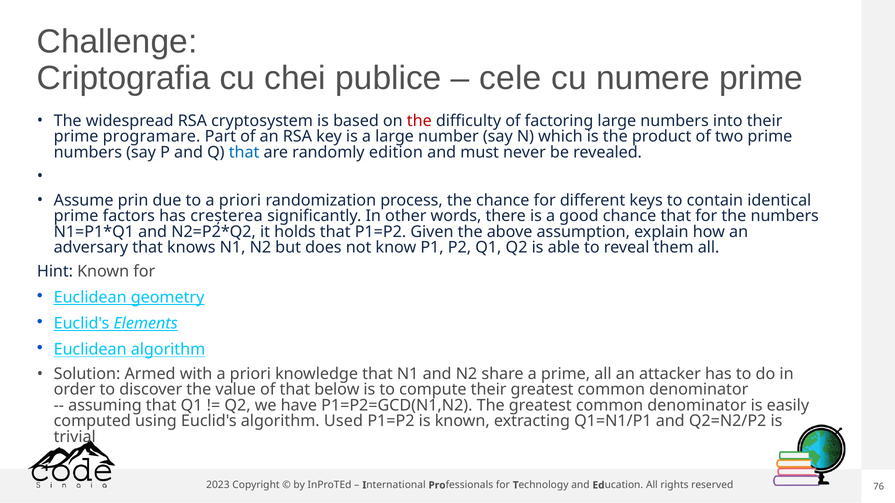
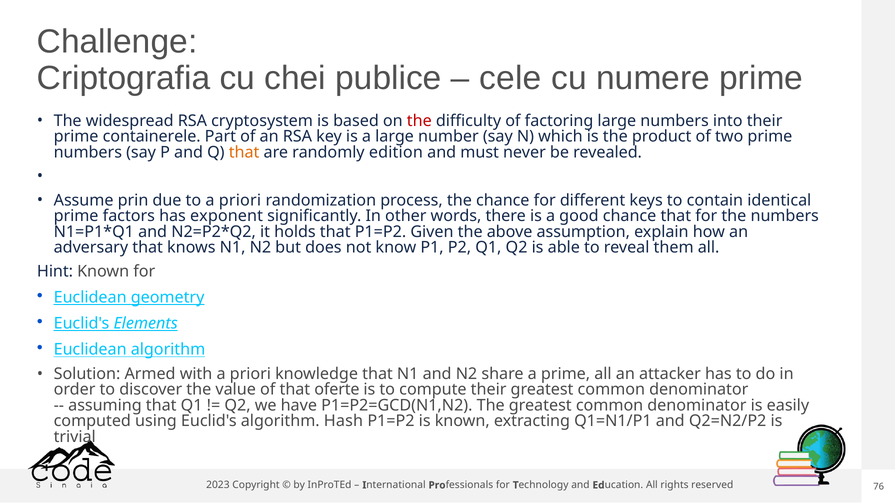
programare: programare -> containerele
that at (244, 152) colour: blue -> orange
creșterea: creșterea -> exponent
below: below -> oferte
Used: Used -> Hash
